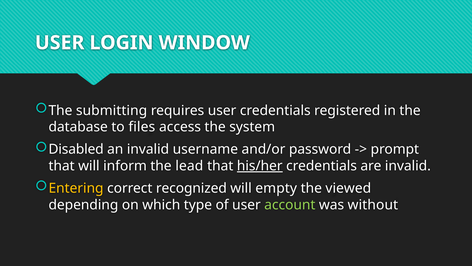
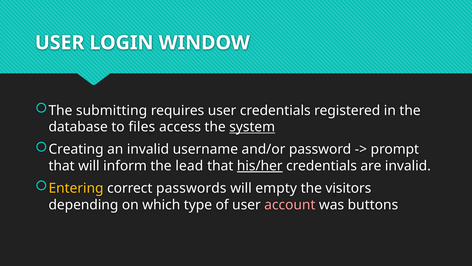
system underline: none -> present
Disabled: Disabled -> Creating
recognized: recognized -> passwords
viewed: viewed -> visitors
account colour: light green -> pink
without: without -> buttons
